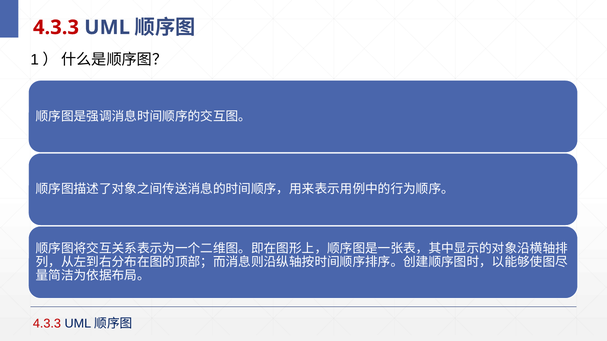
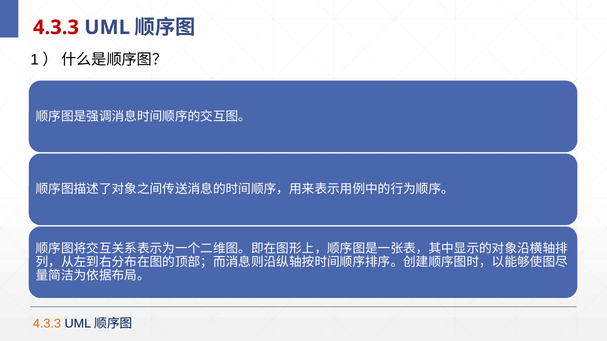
4.3.3 at (47, 324) colour: red -> orange
